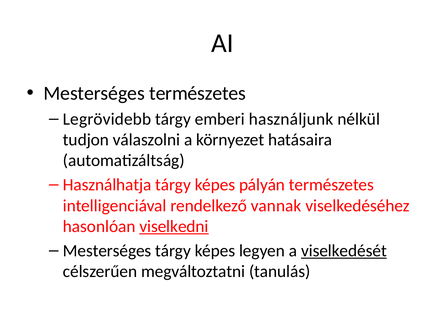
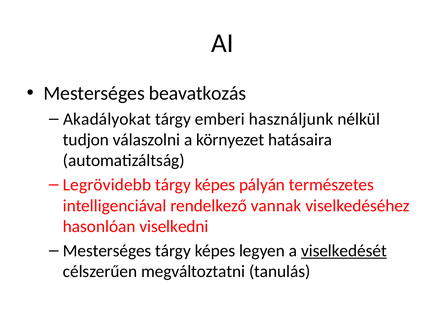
Mesterséges természetes: természetes -> beavatkozás
Legrövidebb: Legrövidebb -> Akadályokat
Használhatja: Használhatja -> Legrövidebb
viselkedni underline: present -> none
